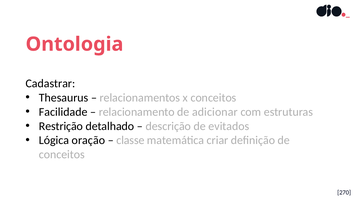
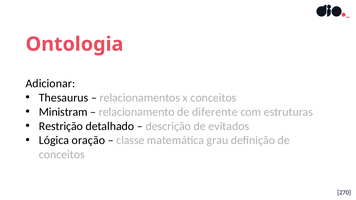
Cadastrar: Cadastrar -> Adicionar
Facilidade: Facilidade -> Ministram
adicionar: adicionar -> diferente
criar: criar -> grau
